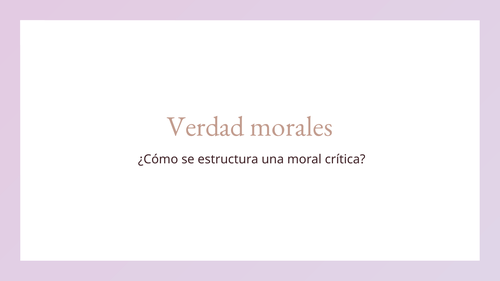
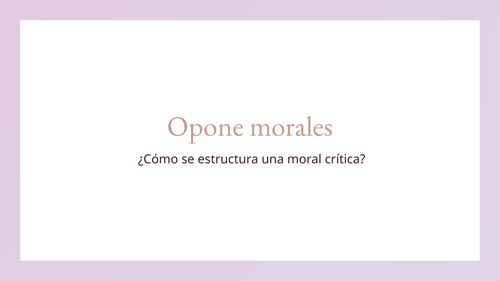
Verdad: Verdad -> Opone
